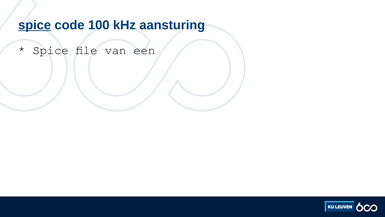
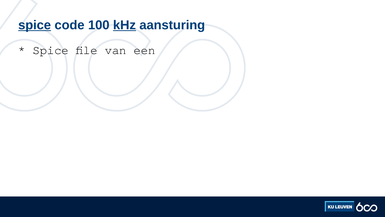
kHz underline: none -> present
